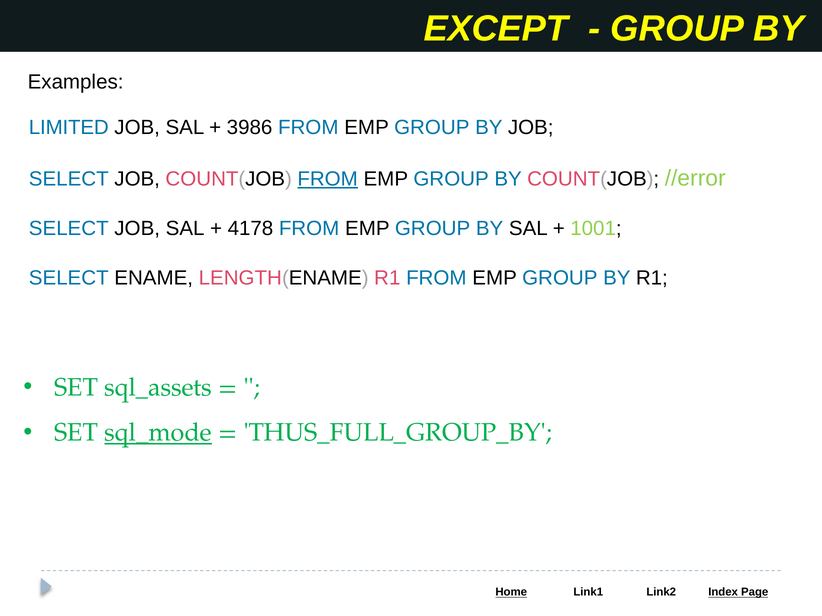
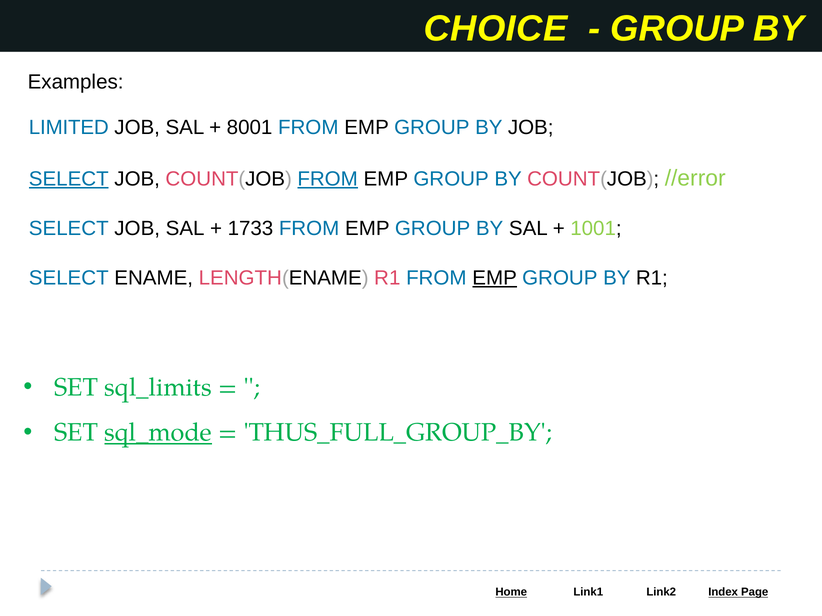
EXCEPT: EXCEPT -> CHOICE
3986: 3986 -> 8001
SELECT at (69, 179) underline: none -> present
4178: 4178 -> 1733
EMP at (495, 278) underline: none -> present
sql_assets: sql_assets -> sql_limits
